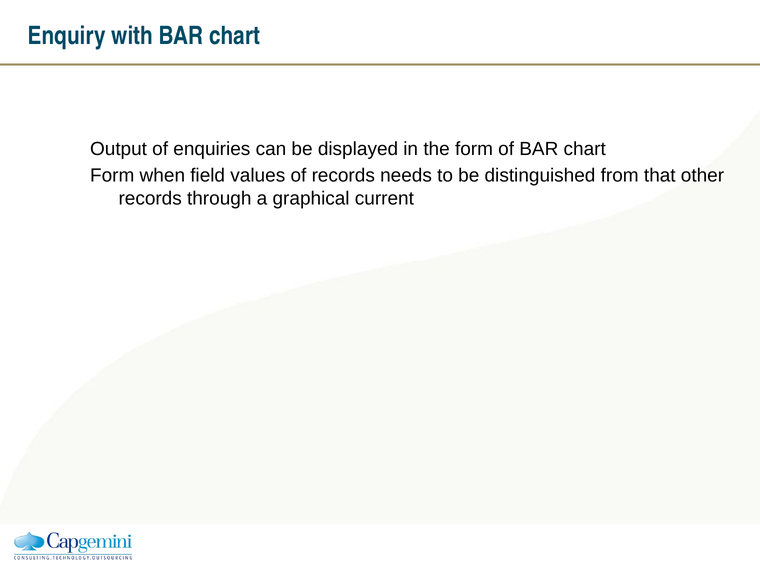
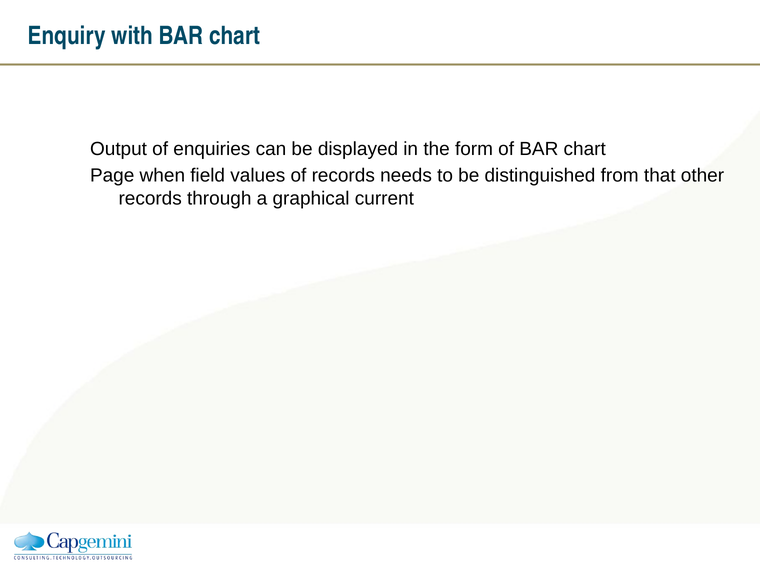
Form at (112, 175): Form -> Page
